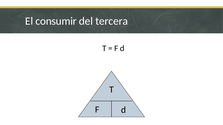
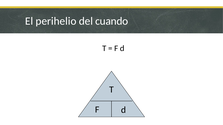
consumir: consumir -> perihelio
tercera: tercera -> cuando
